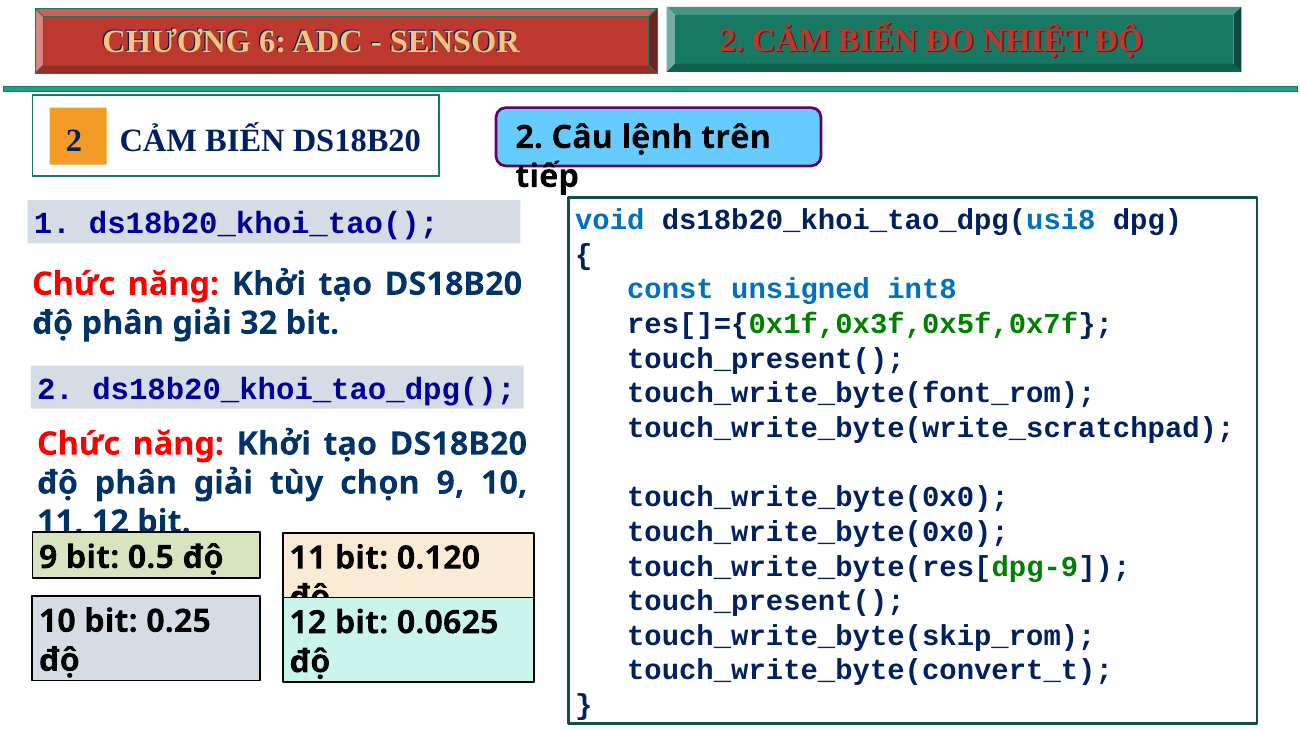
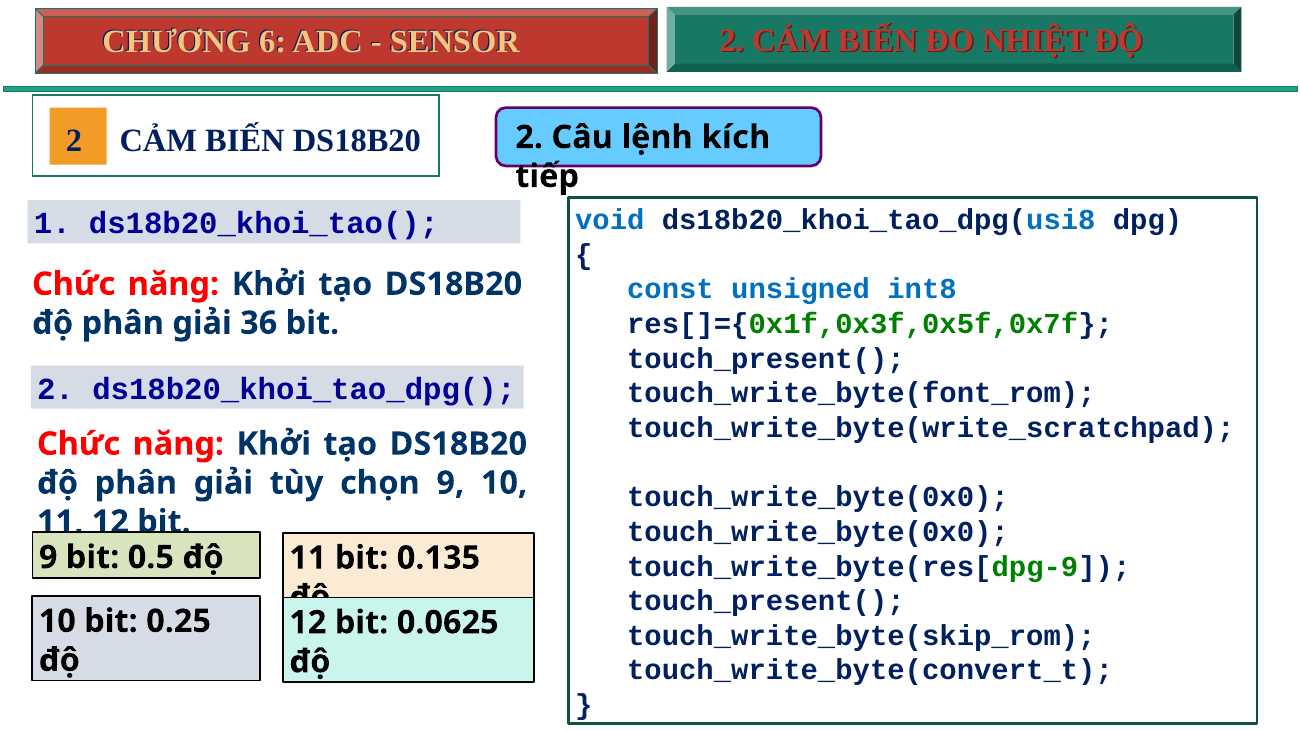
trên: trên -> kích
32: 32 -> 36
0.120: 0.120 -> 0.135
